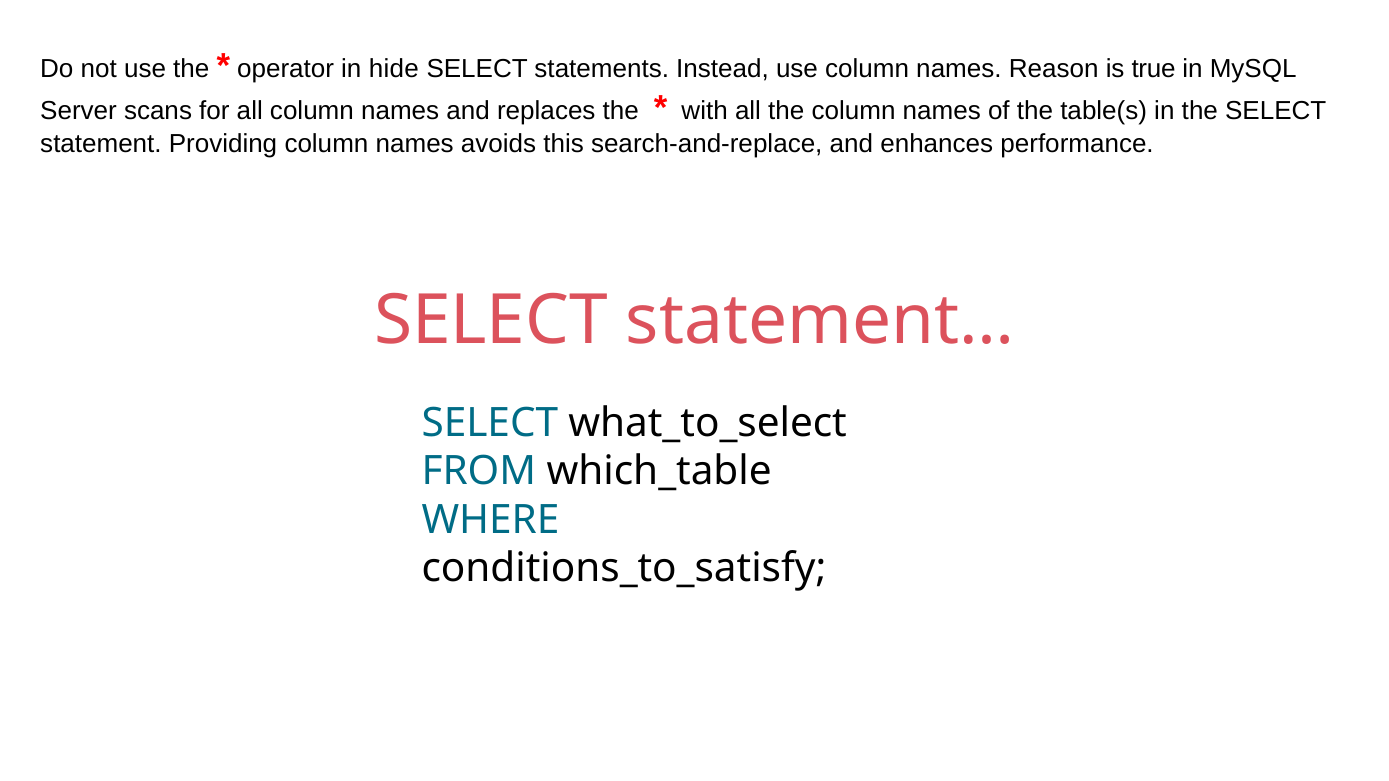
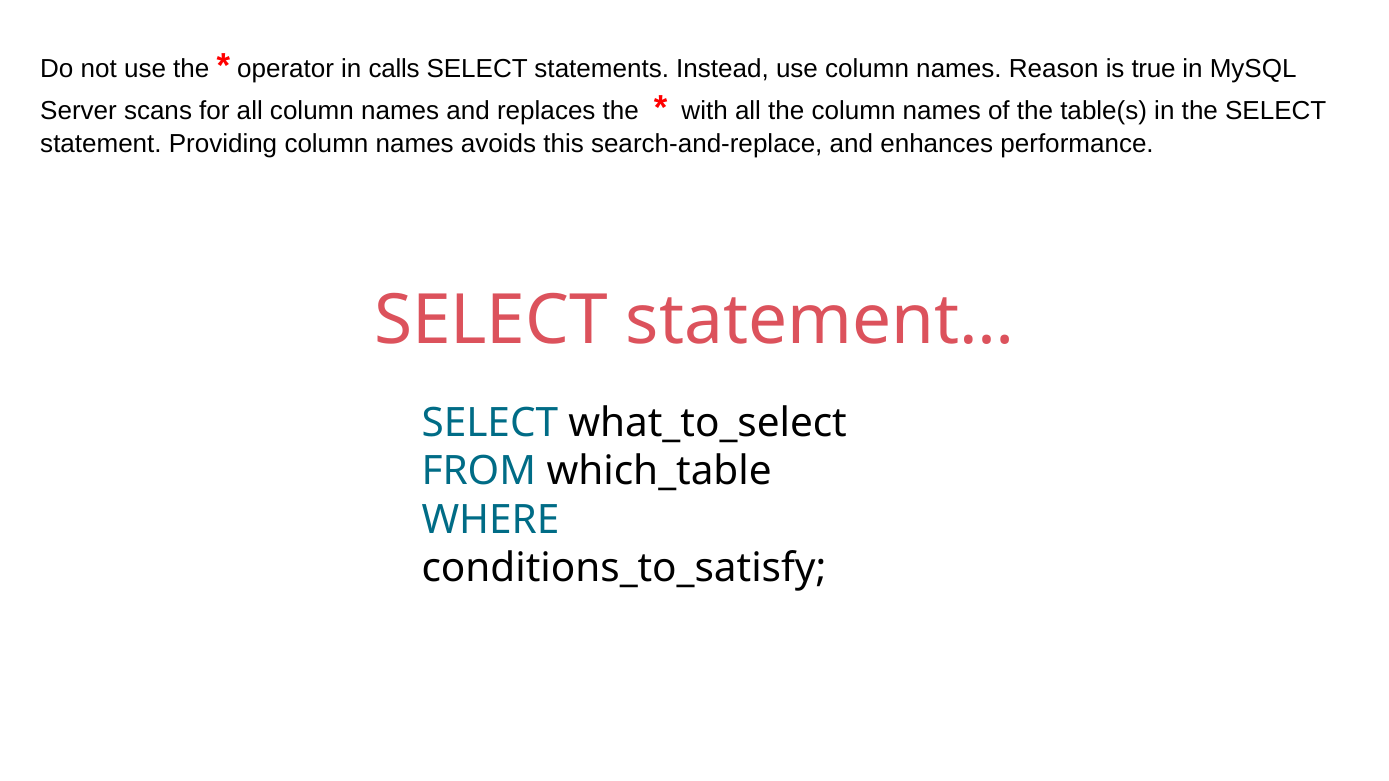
hide: hide -> calls
